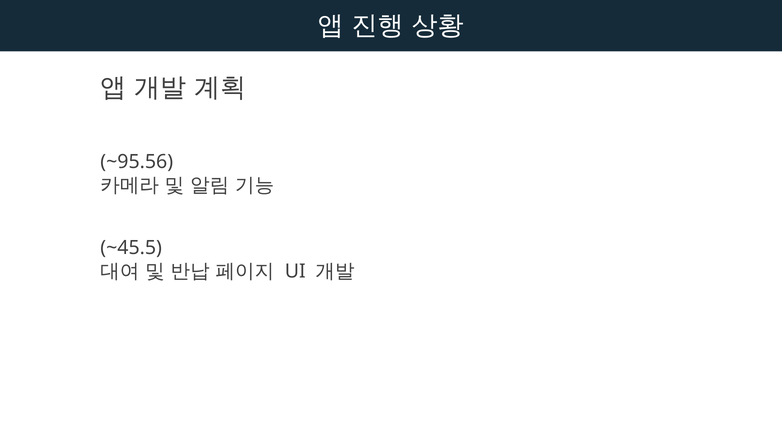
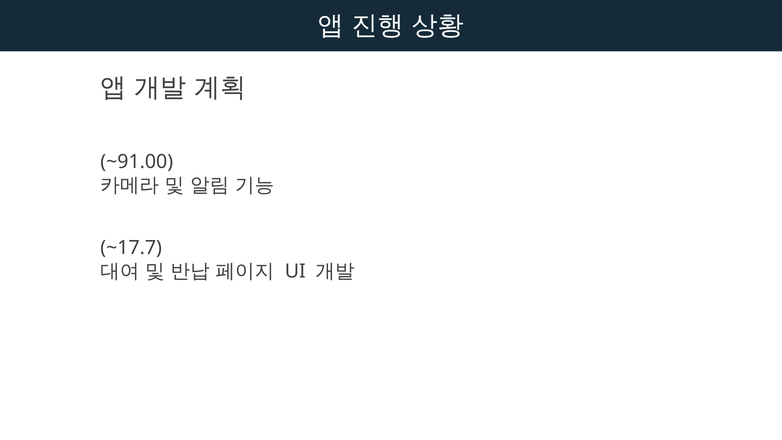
~95.56: ~95.56 -> ~91.00
~45.5: ~45.5 -> ~17.7
